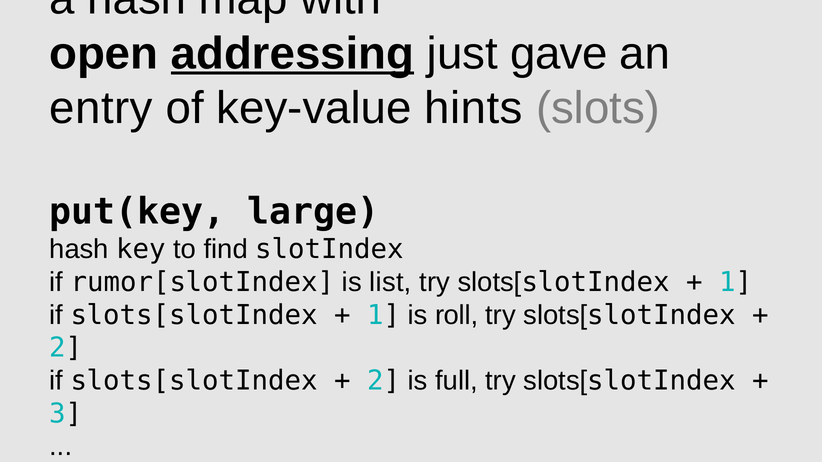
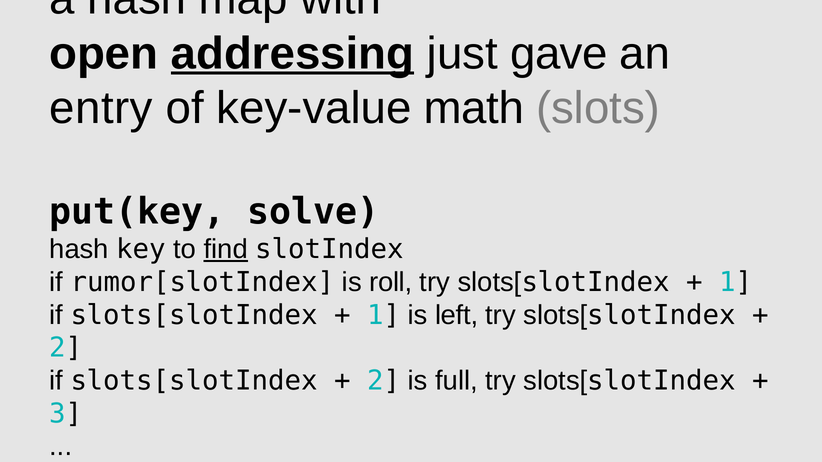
hints: hints -> math
large: large -> solve
find underline: none -> present
list: list -> roll
roll: roll -> left
